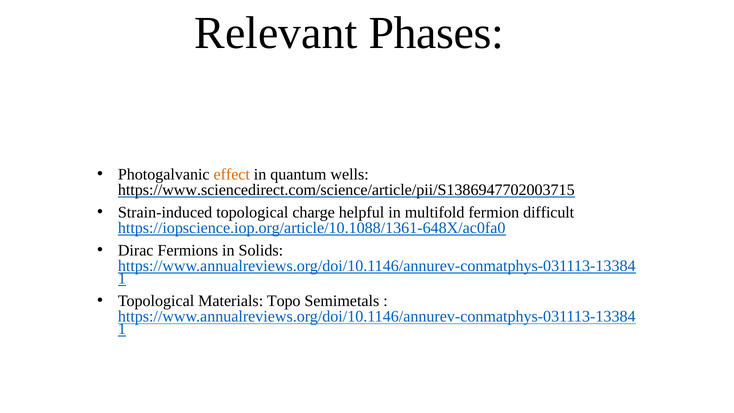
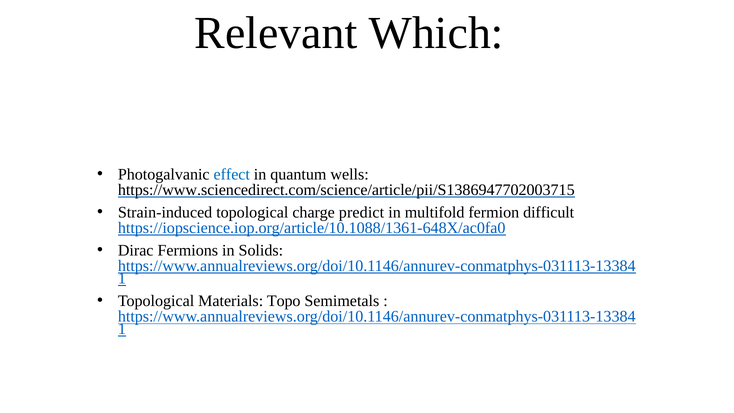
Phases: Phases -> Which
effect colour: orange -> blue
helpful: helpful -> predict
